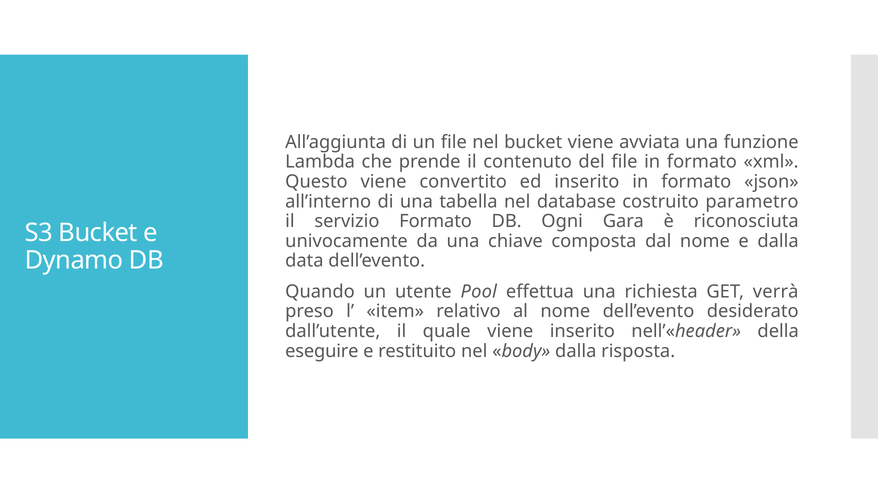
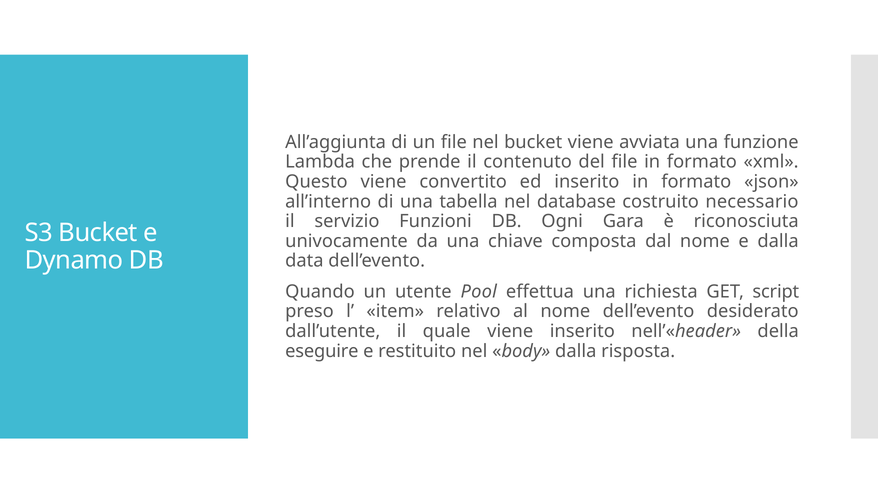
parametro: parametro -> necessario
servizio Formato: Formato -> Funzioni
verrà: verrà -> script
